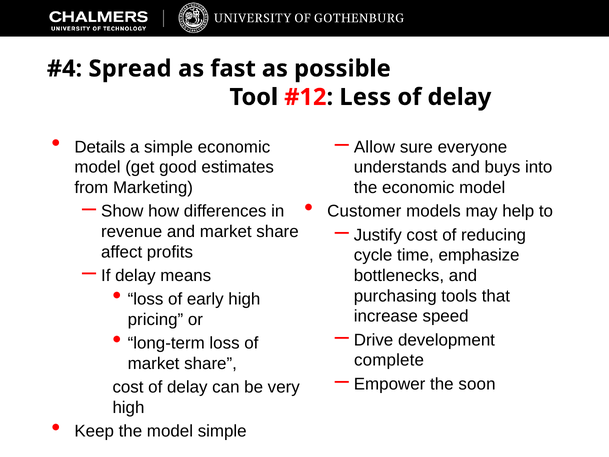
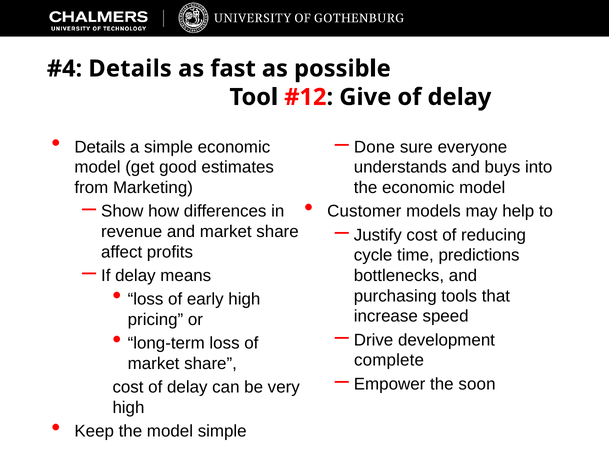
Spread at (130, 69): Spread -> Details
Less: Less -> Give
Allow: Allow -> Done
emphasize: emphasize -> predictions
